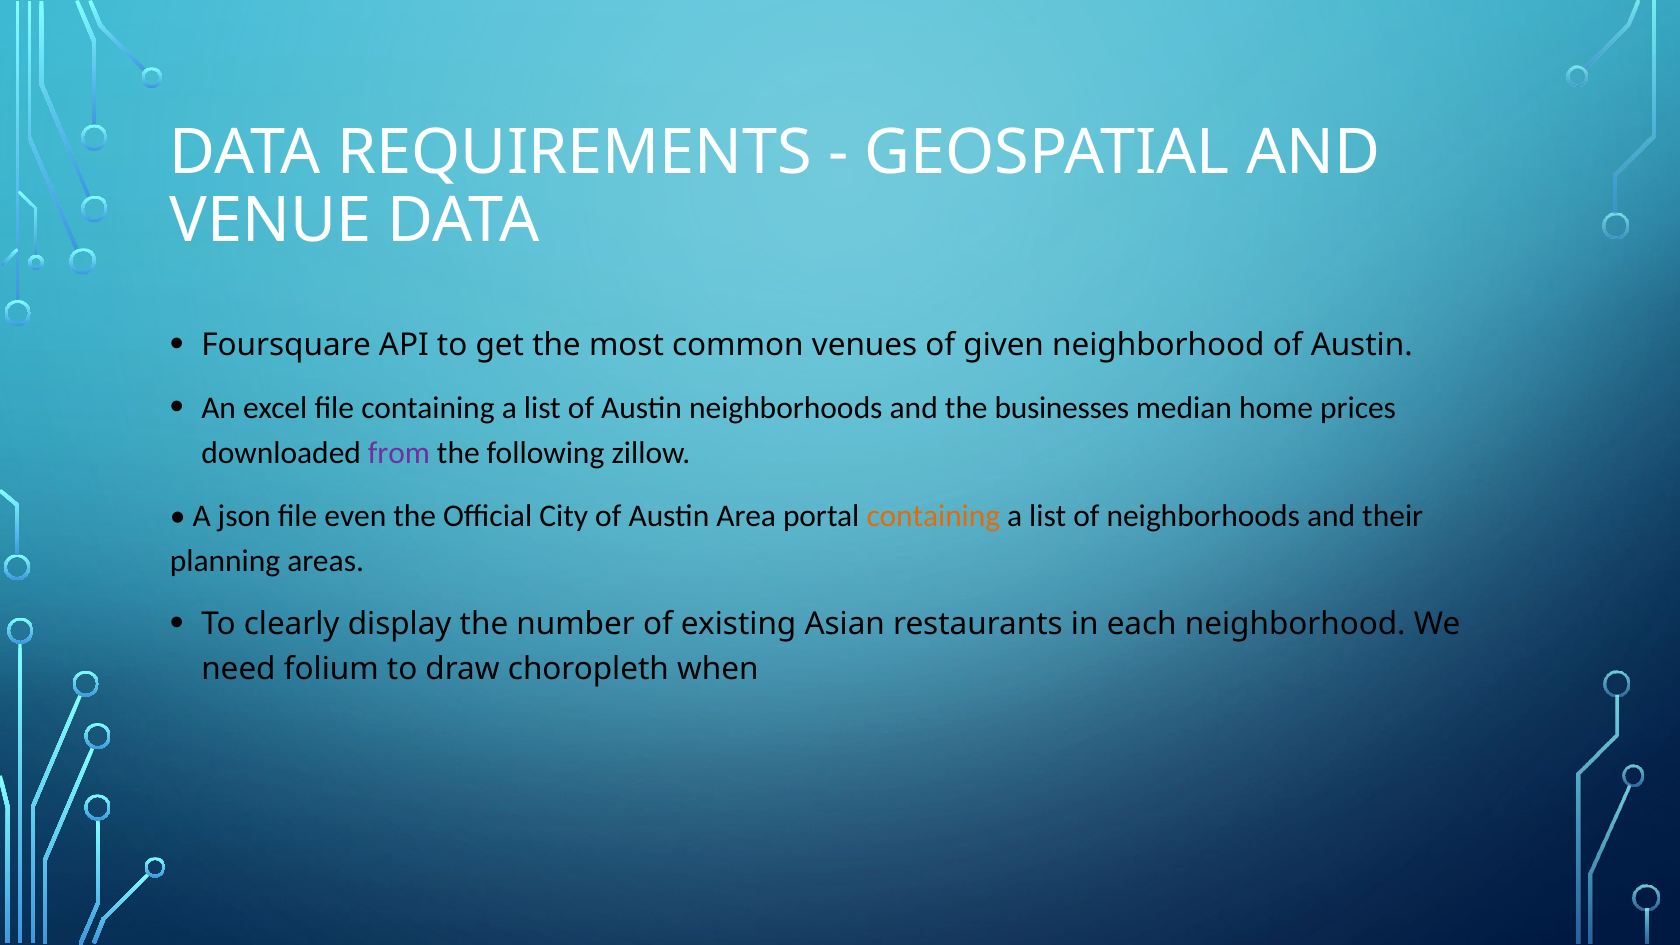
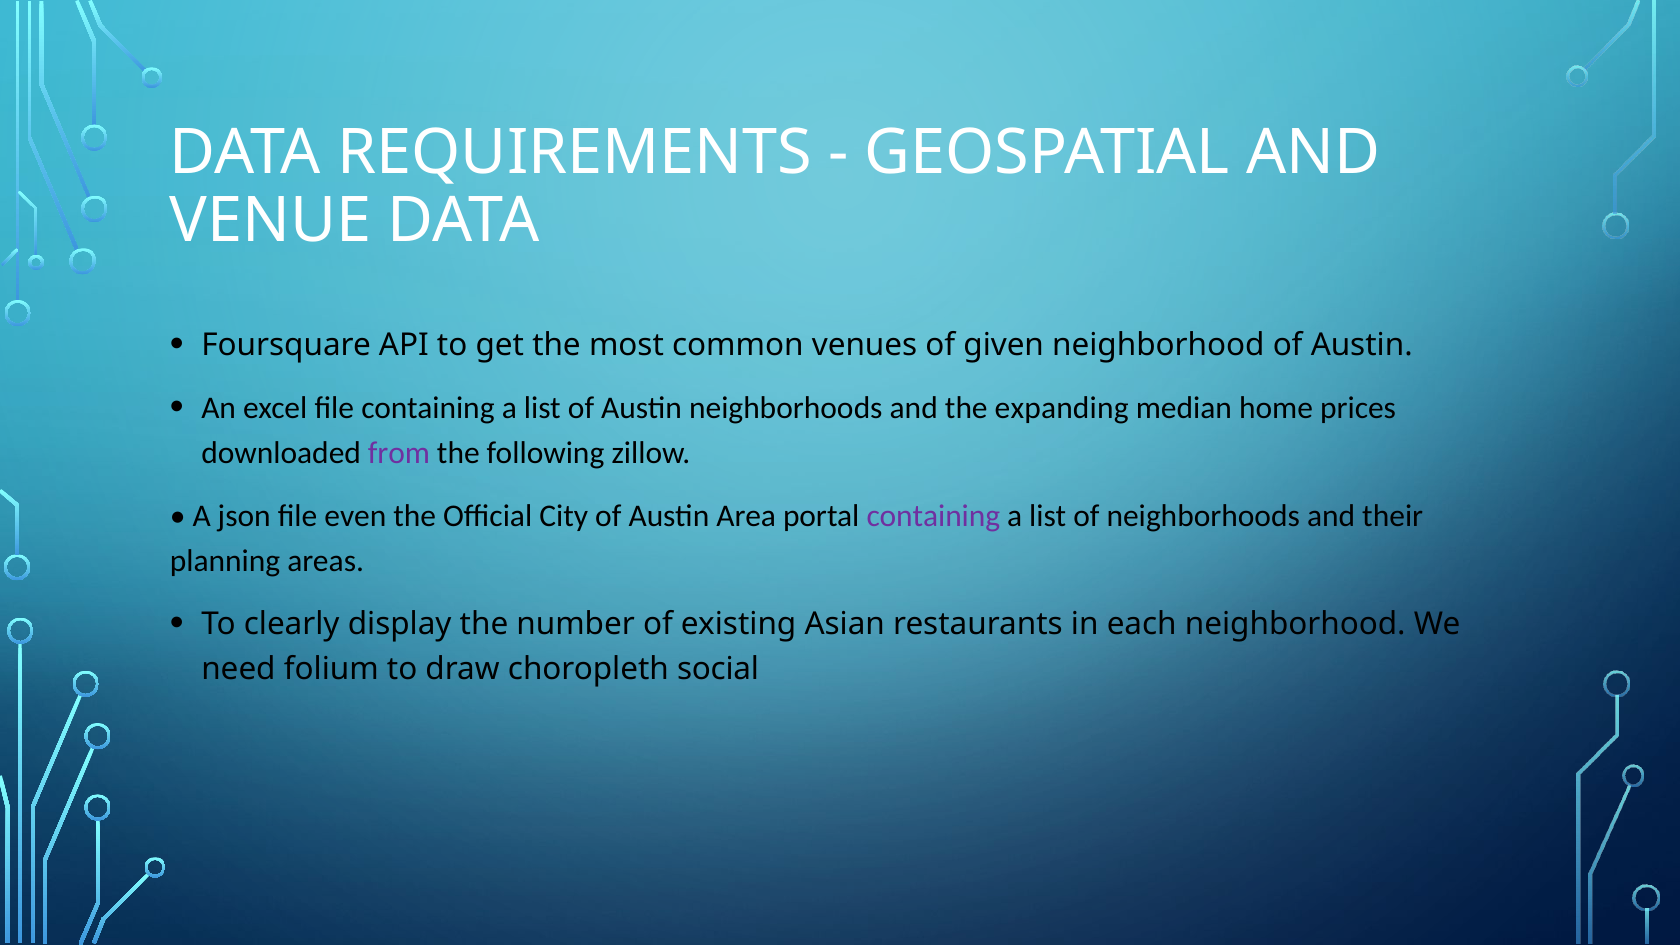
businesses: businesses -> expanding
containing at (933, 516) colour: orange -> purple
when: when -> social
